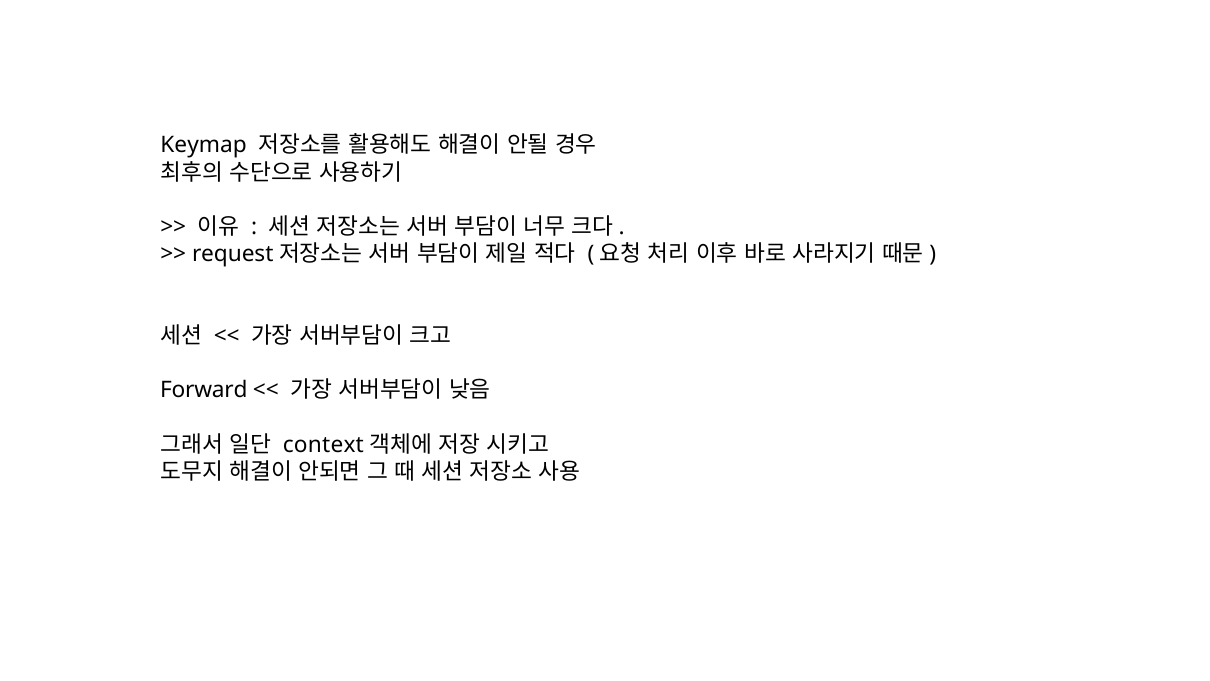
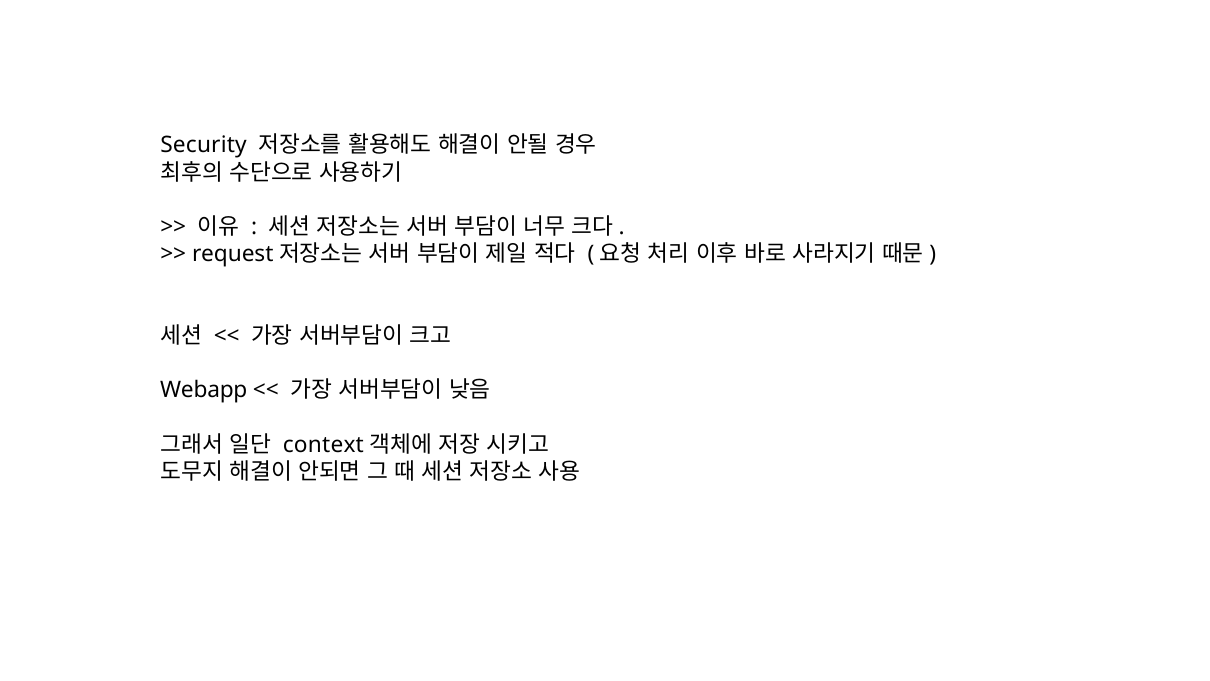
Keymap: Keymap -> Security
Forward: Forward -> Webapp
